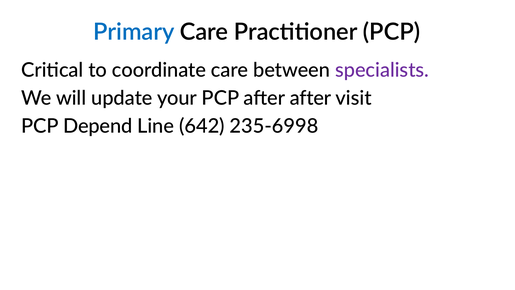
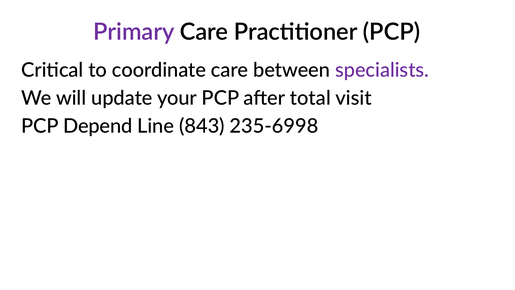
Primary colour: blue -> purple
after after: after -> total
642: 642 -> 843
